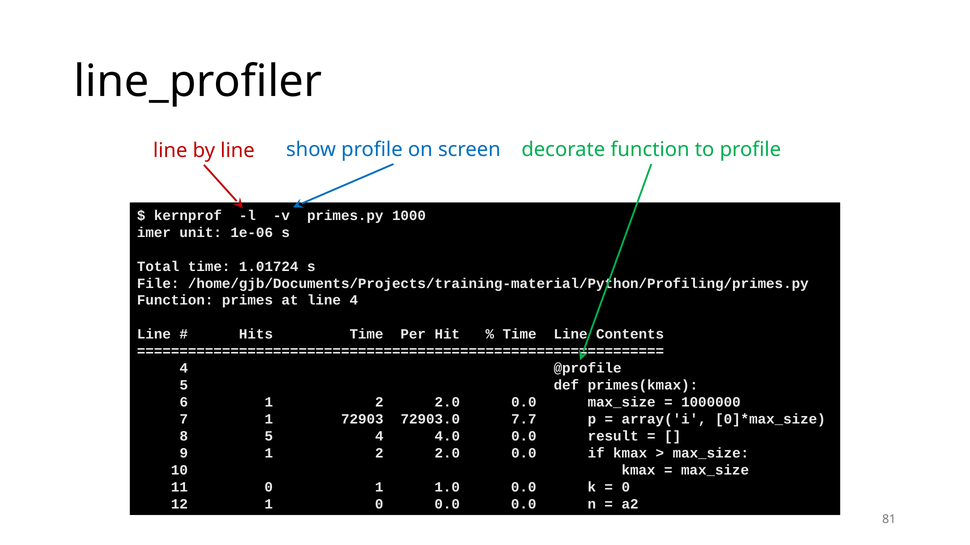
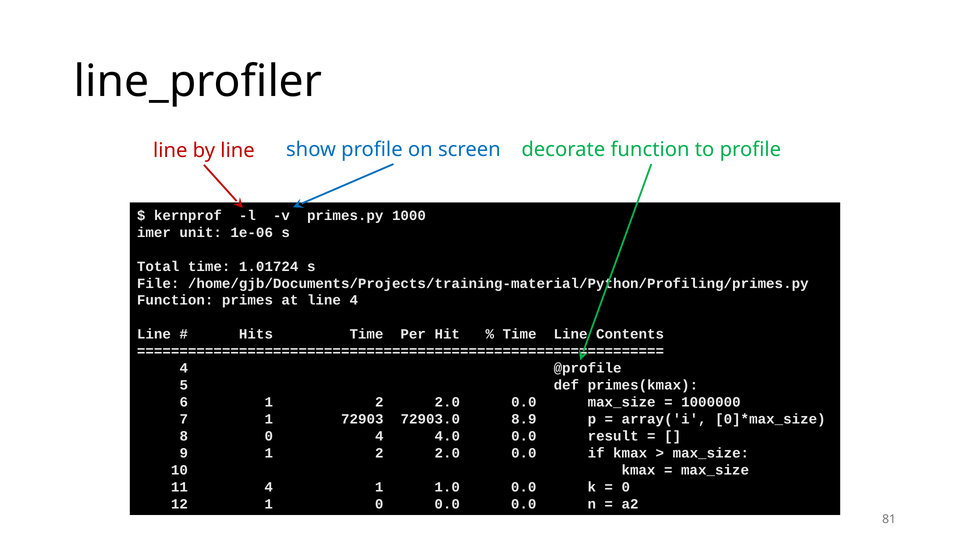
7.7: 7.7 -> 8.9
8 5: 5 -> 0
11 0: 0 -> 4
